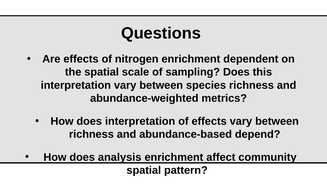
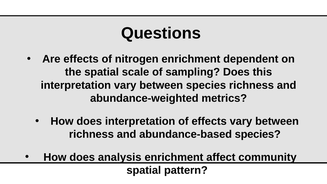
abundance-based depend: depend -> species
